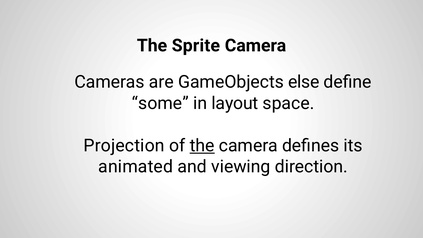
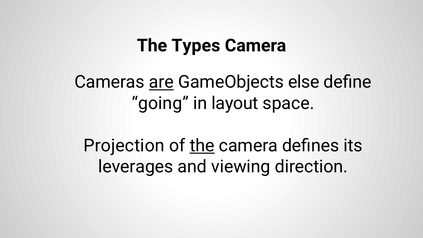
Sprite: Sprite -> Types
are underline: none -> present
some: some -> going
animated: animated -> leverages
